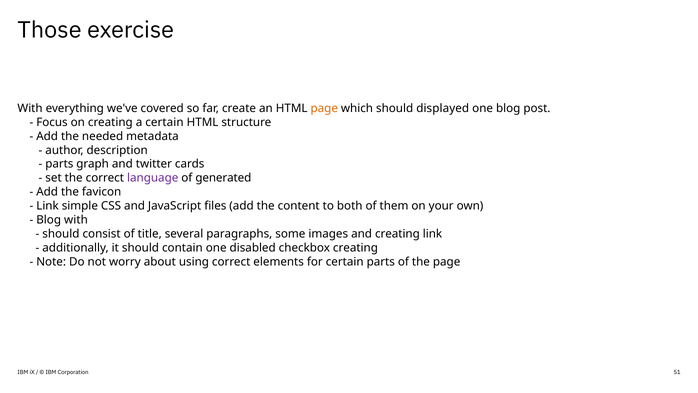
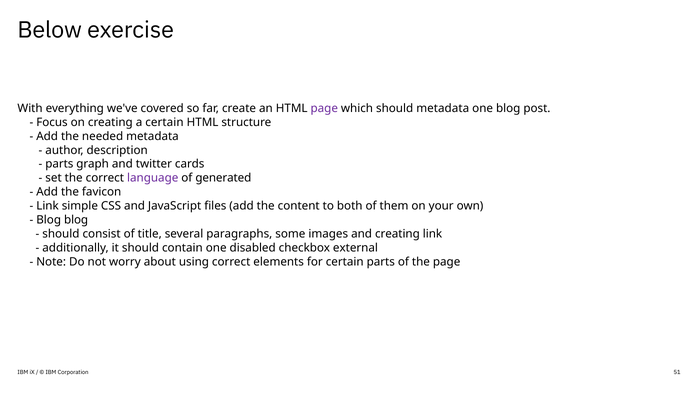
Those: Those -> Below
page at (324, 108) colour: orange -> purple
should displayed: displayed -> metadata
Blog with: with -> blog
checkbox creating: creating -> external
